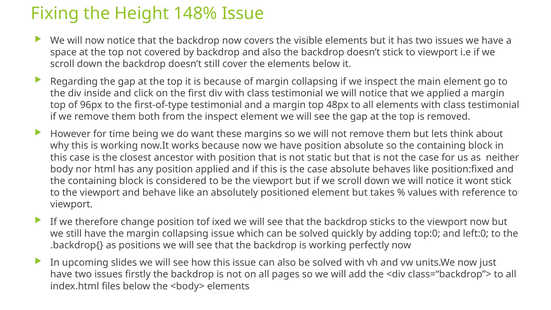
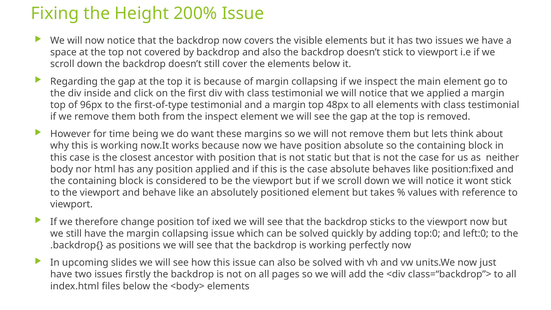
148%: 148% -> 200%
